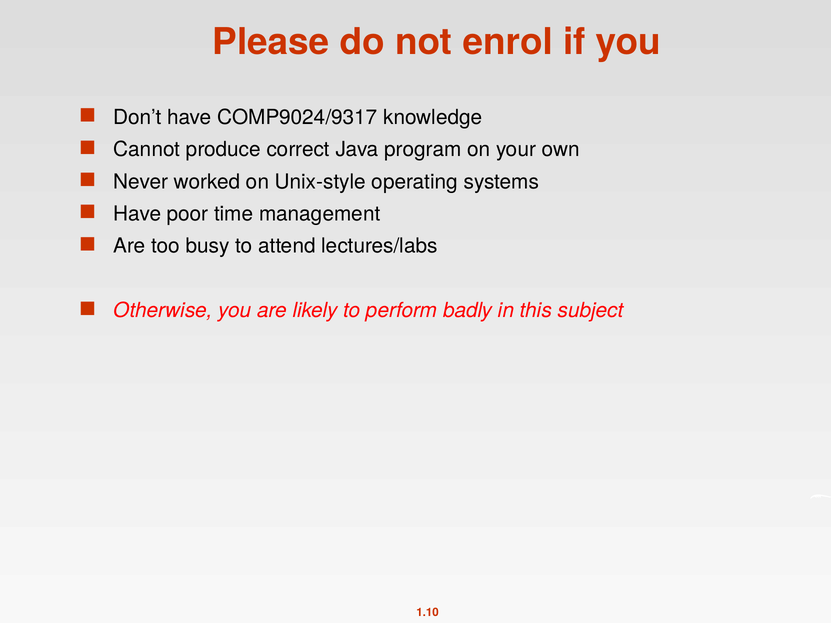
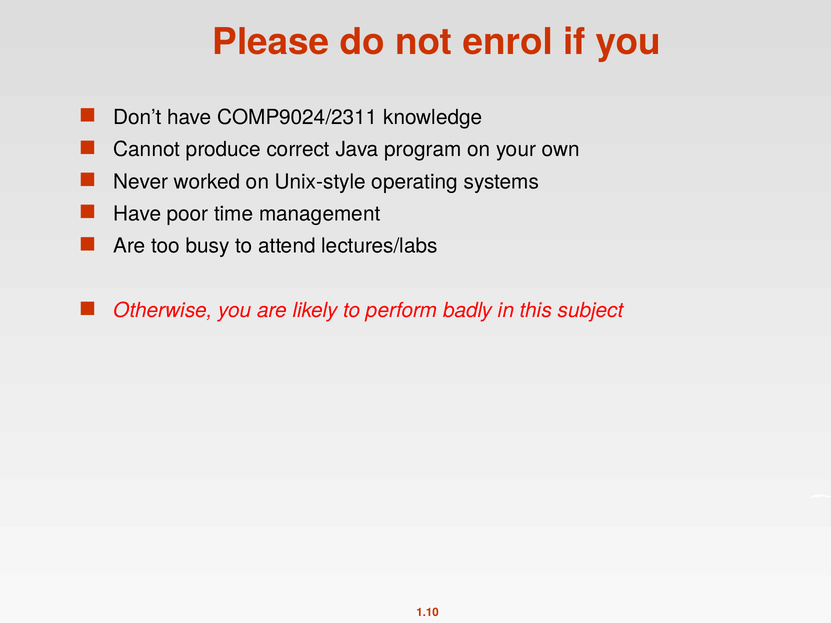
COMP9024/9317: COMP9024/9317 -> COMP9024/2311
